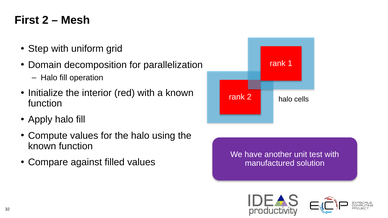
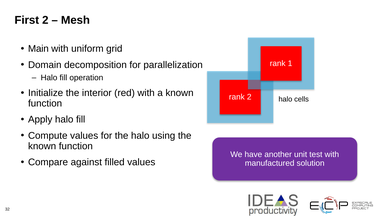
Step: Step -> Main
